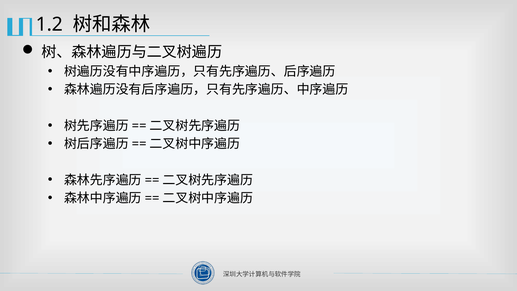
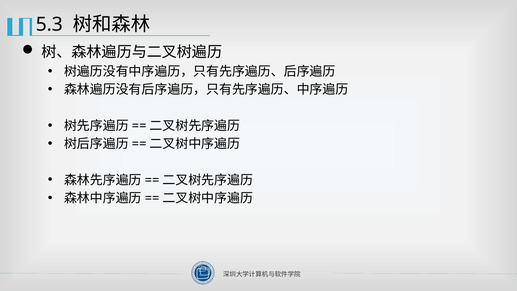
1.2: 1.2 -> 5.3
